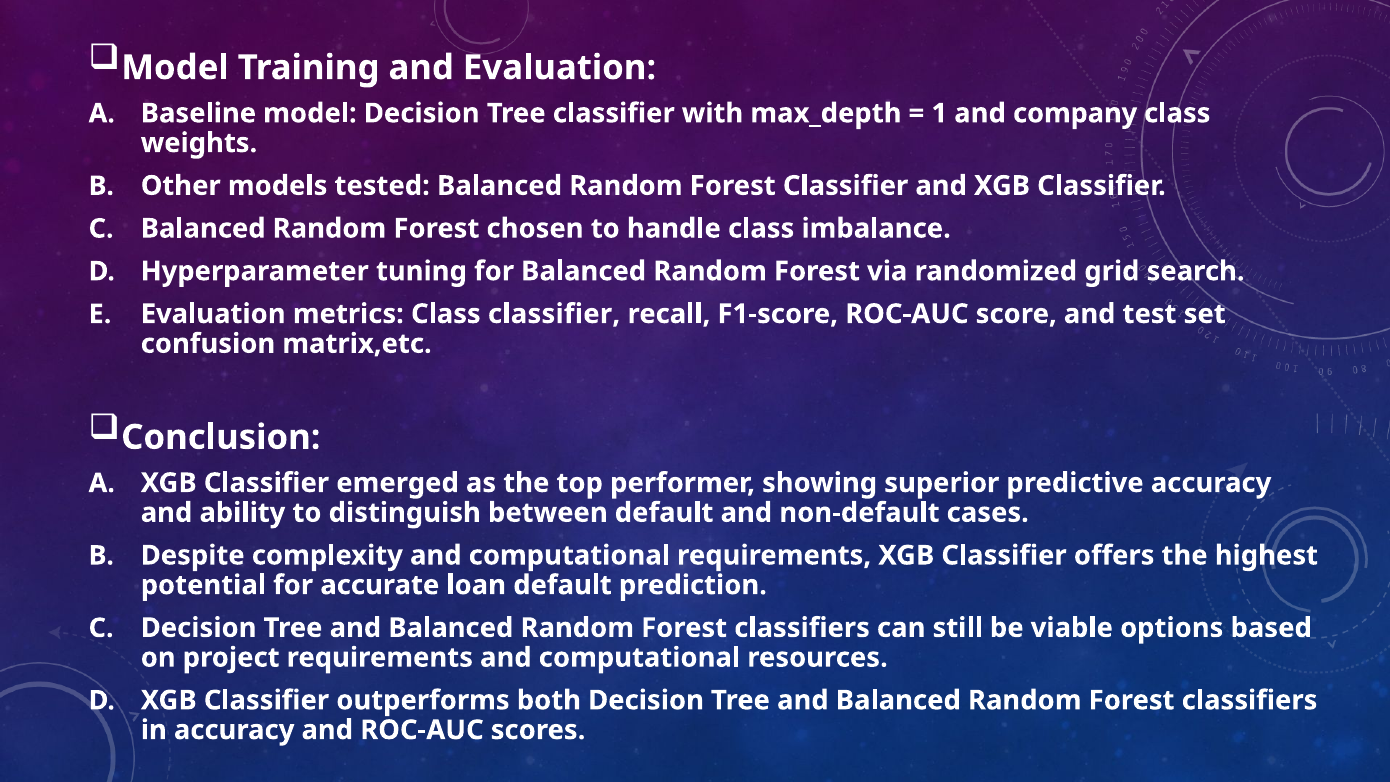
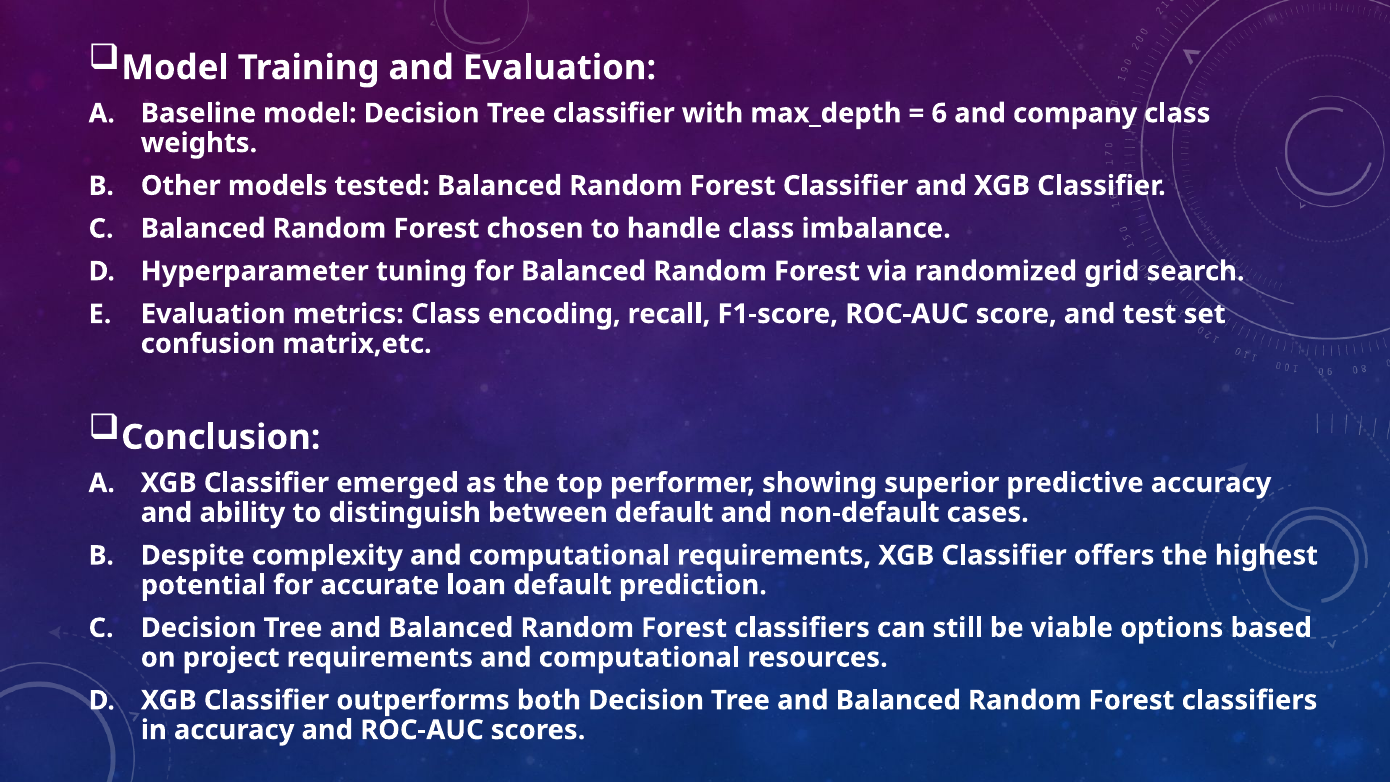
1: 1 -> 6
Class classifier: classifier -> encoding
